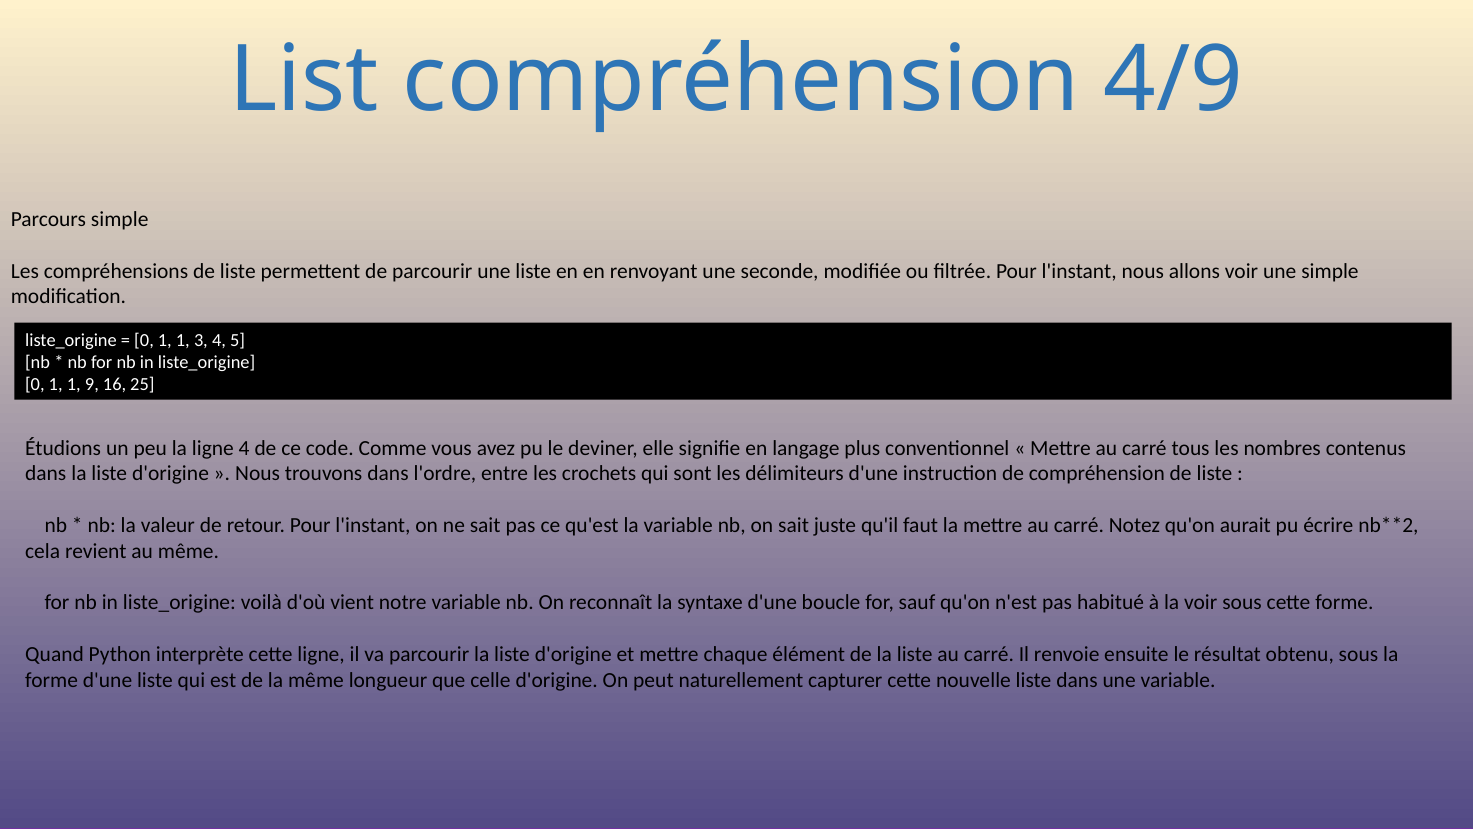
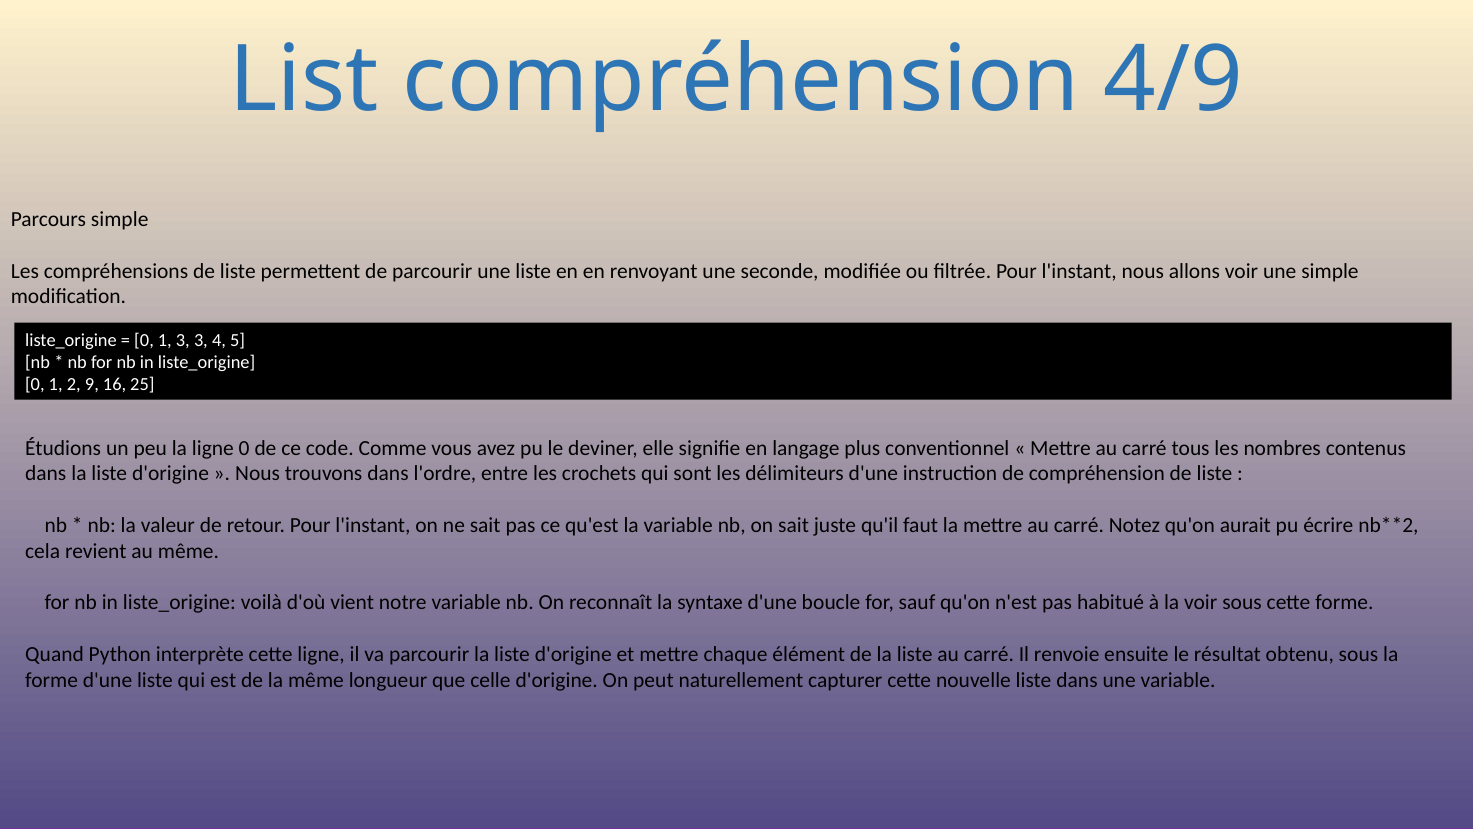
1 at (183, 340): 1 -> 3
1 at (74, 384): 1 -> 2
ligne 4: 4 -> 0
